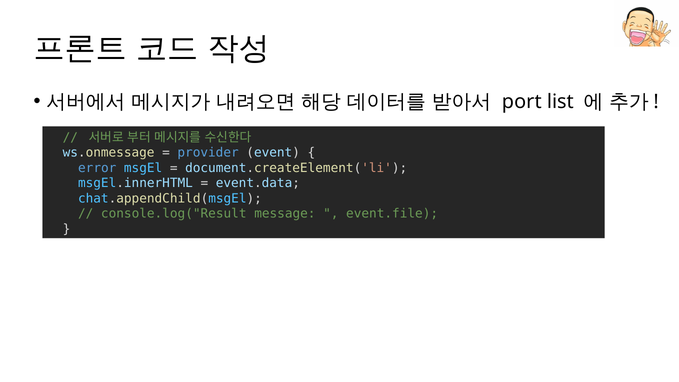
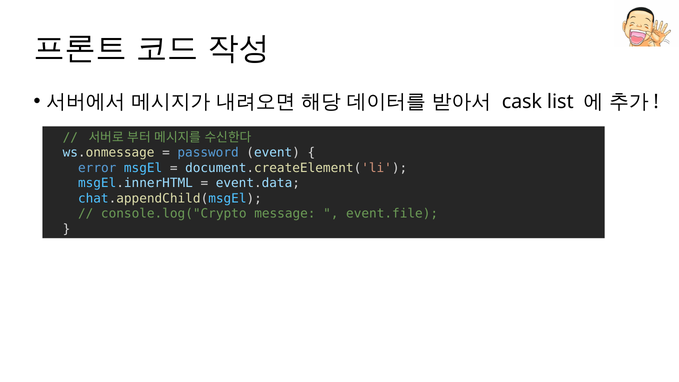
port: port -> cask
provider: provider -> password
console.log("Result: console.log("Result -> console.log("Crypto
